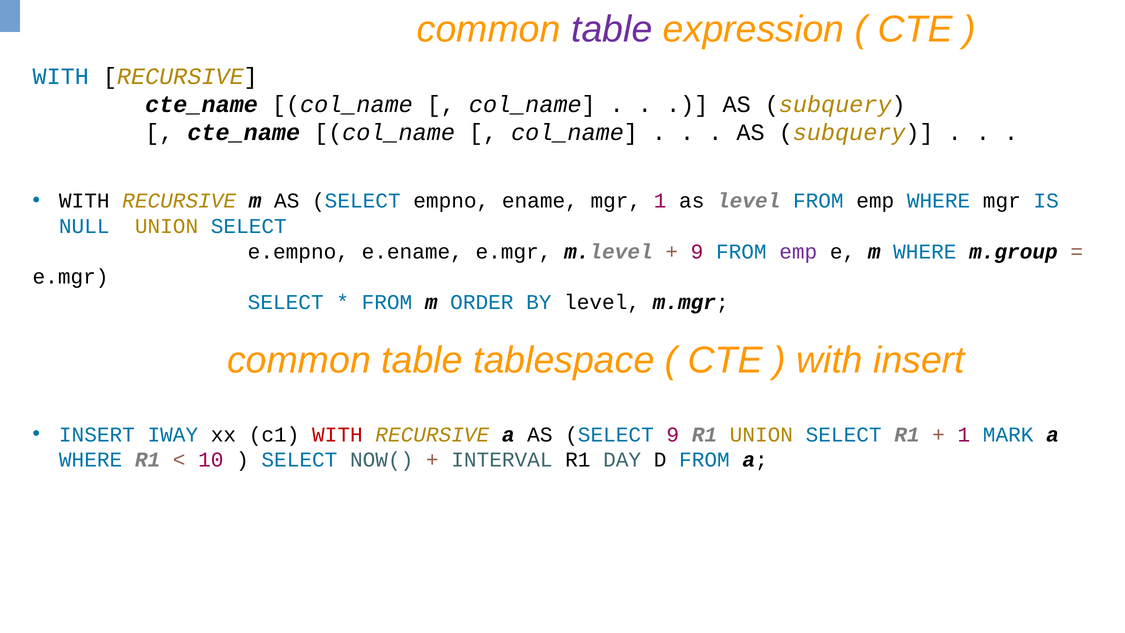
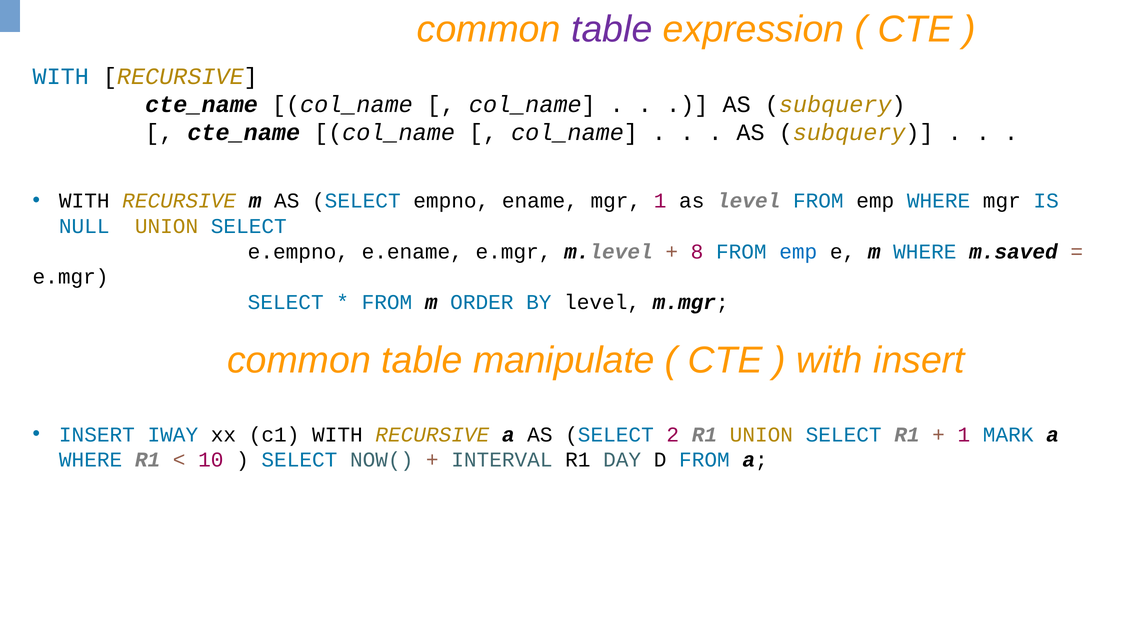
9 at (697, 251): 9 -> 8
emp at (798, 251) colour: purple -> blue
m.group: m.group -> m.saved
tablespace: tablespace -> manipulate
WITH at (337, 434) colour: red -> black
SELECT 9: 9 -> 2
